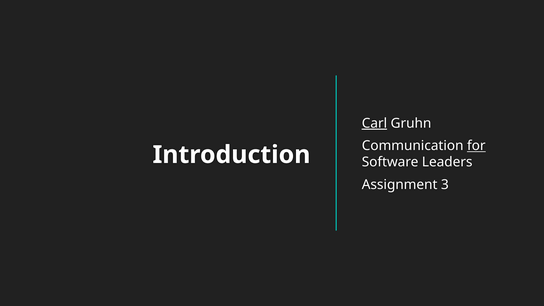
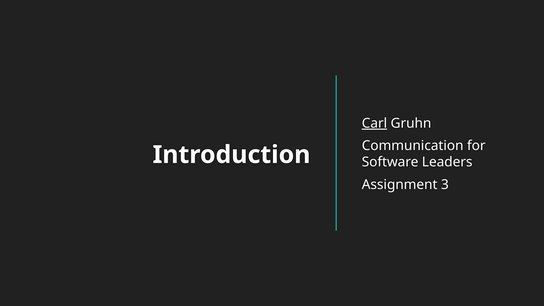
for underline: present -> none
